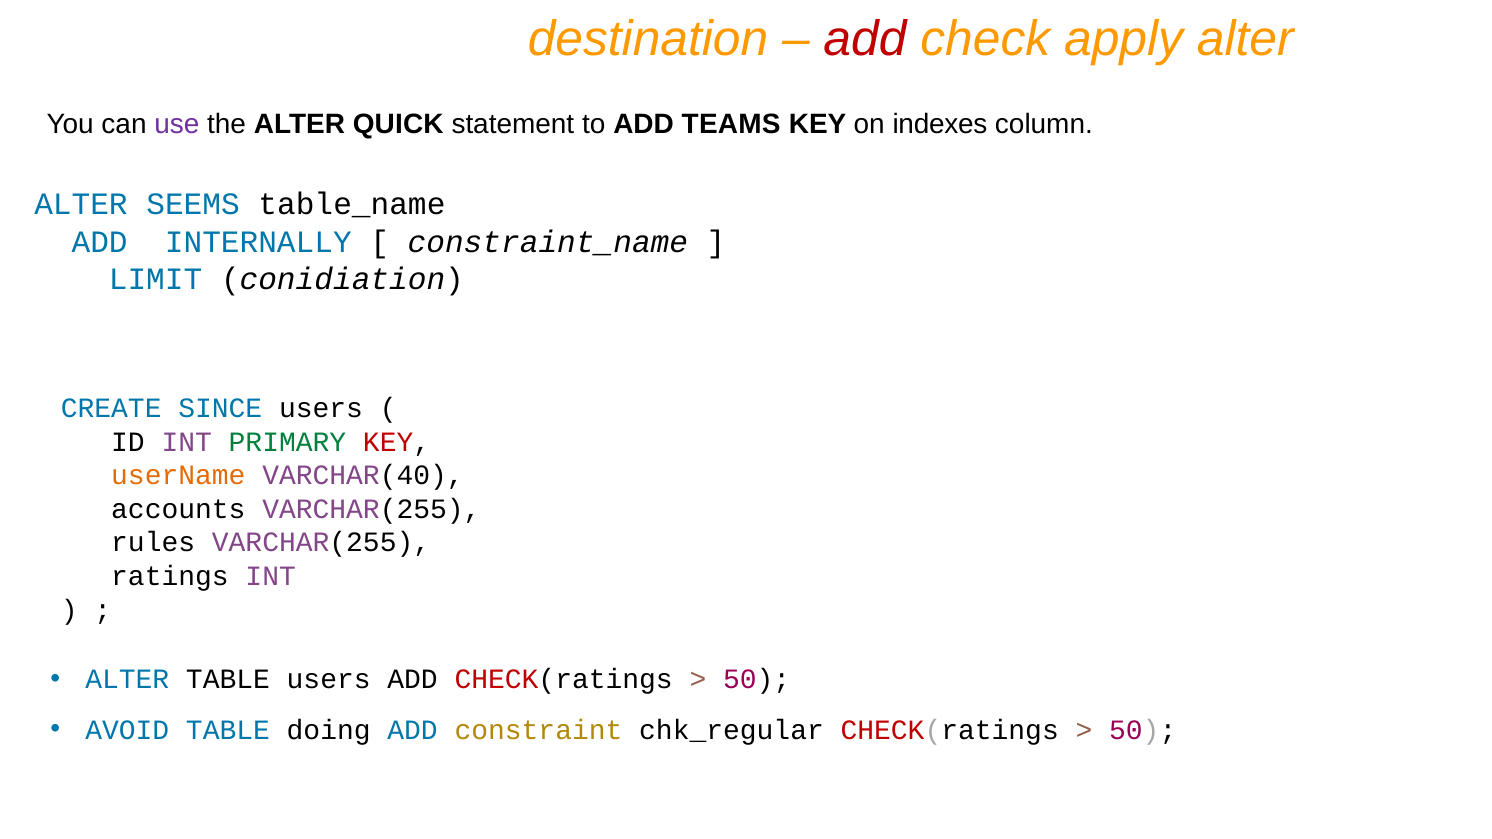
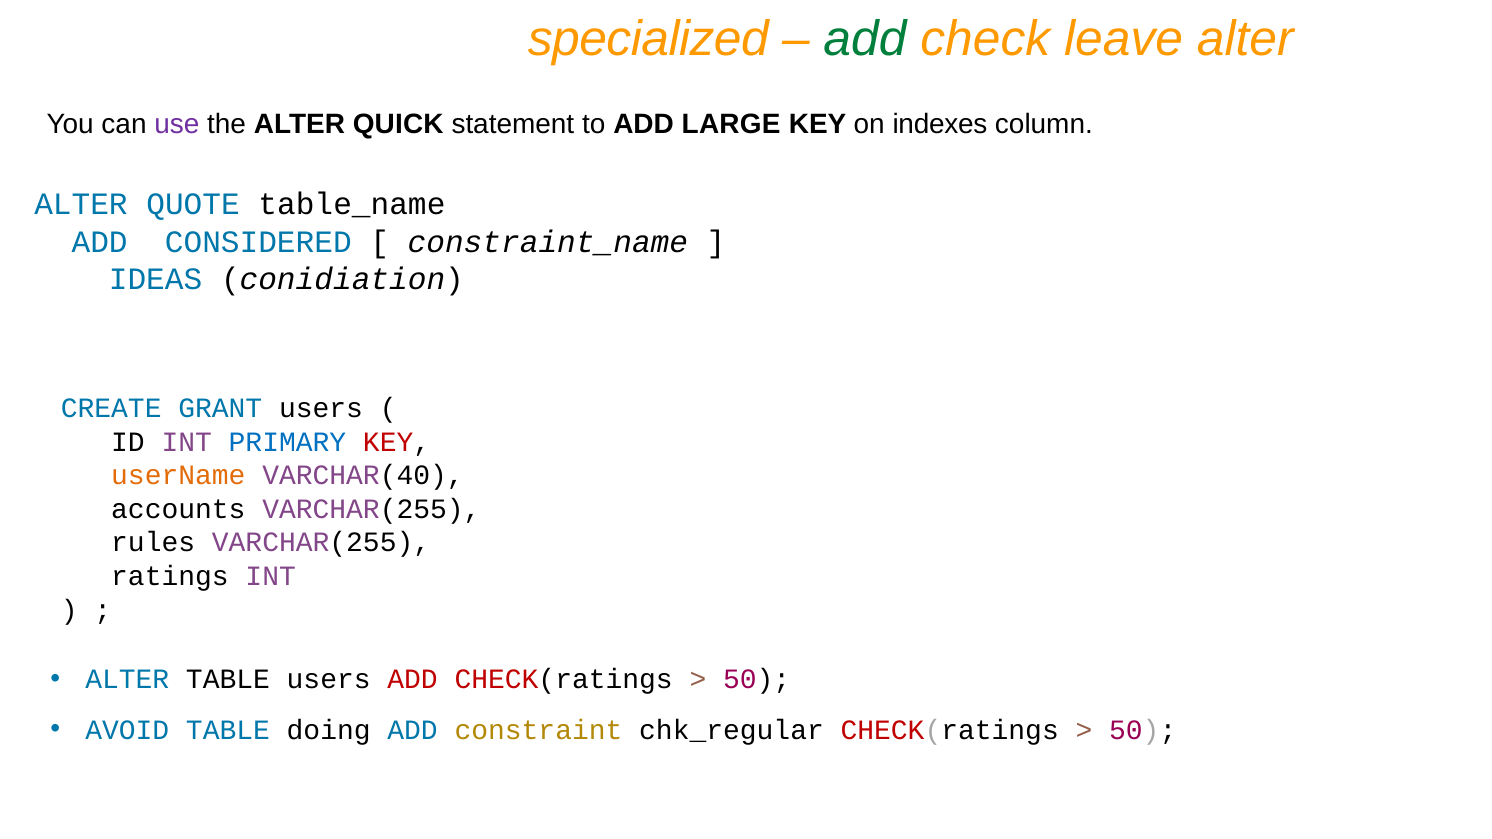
destination: destination -> specialized
add at (865, 39) colour: red -> green
apply: apply -> leave
TEAMS: TEAMS -> LARGE
SEEMS: SEEMS -> QUOTE
INTERNALLY: INTERNALLY -> CONSIDERED
LIMIT: LIMIT -> IDEAS
SINCE: SINCE -> GRANT
PRIMARY colour: green -> blue
ADD at (413, 680) colour: black -> red
